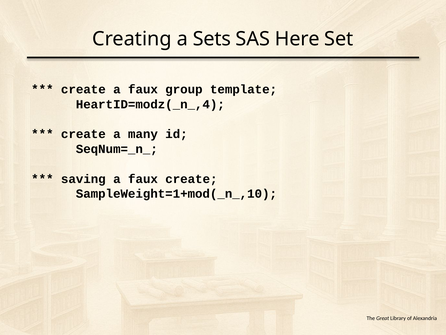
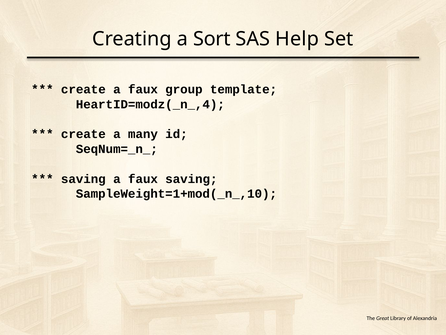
Sets: Sets -> Sort
Here: Here -> Help
faux create: create -> saving
